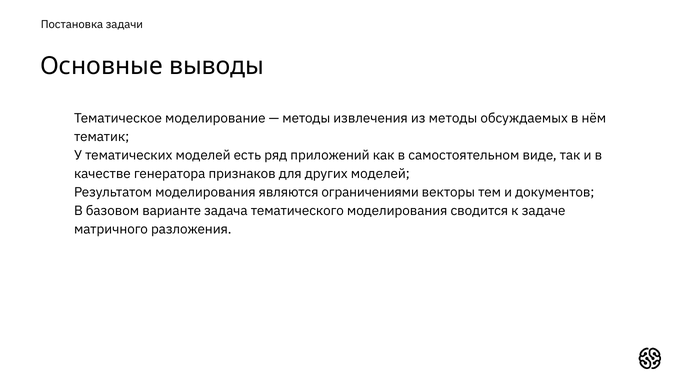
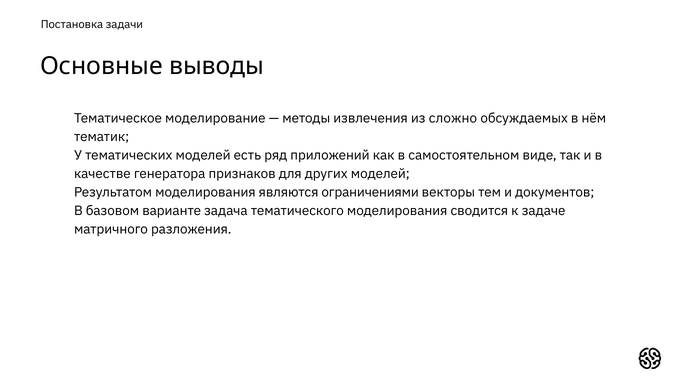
из методы: методы -> сложно
